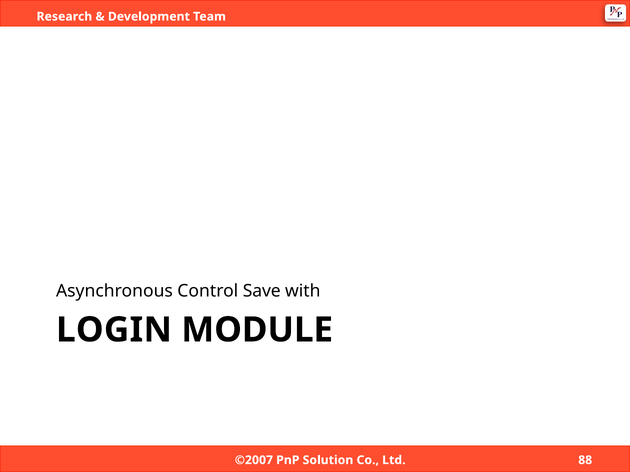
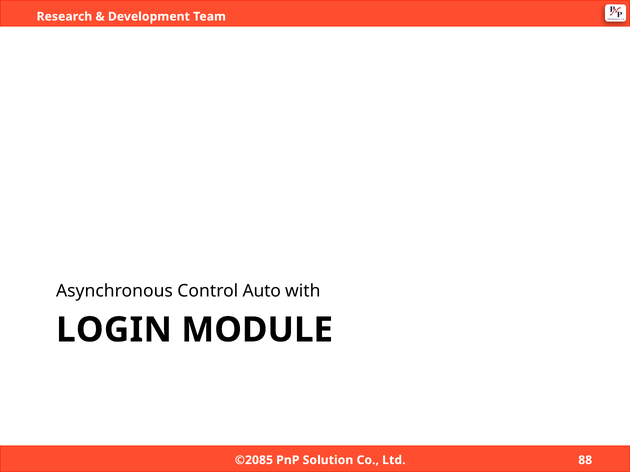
Save: Save -> Auto
©2007: ©2007 -> ©2085
